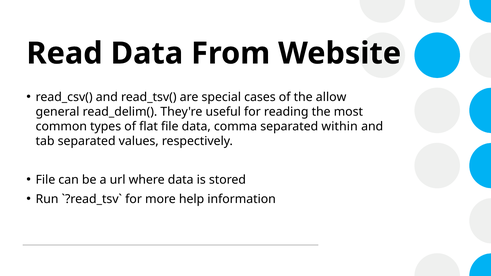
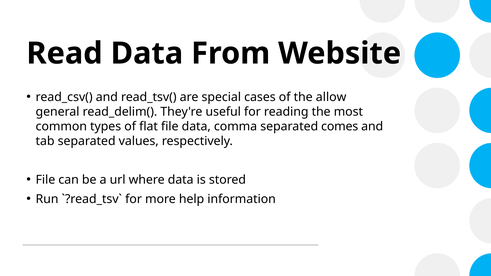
within: within -> comes
